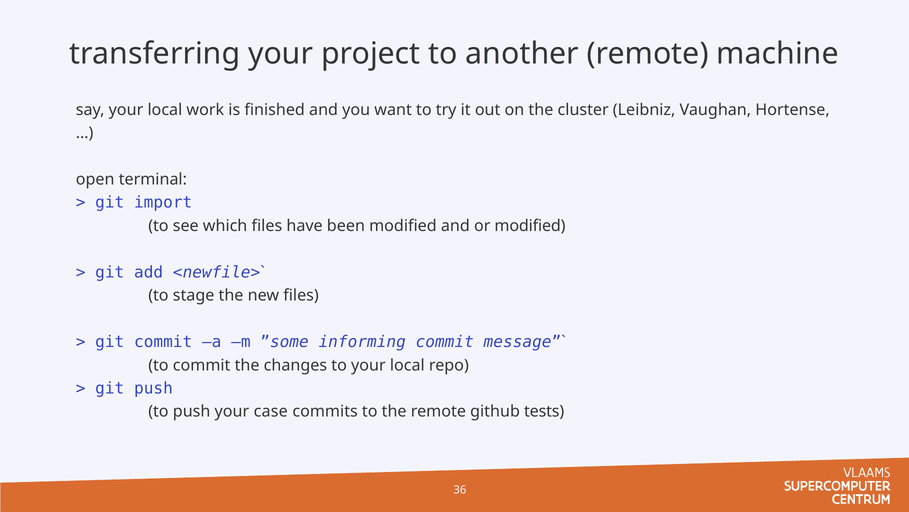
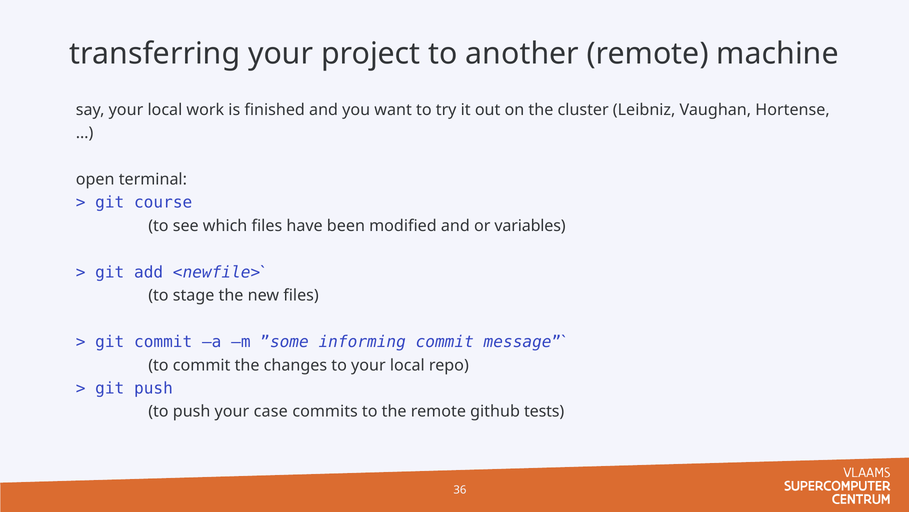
import: import -> course
or modified: modified -> variables
